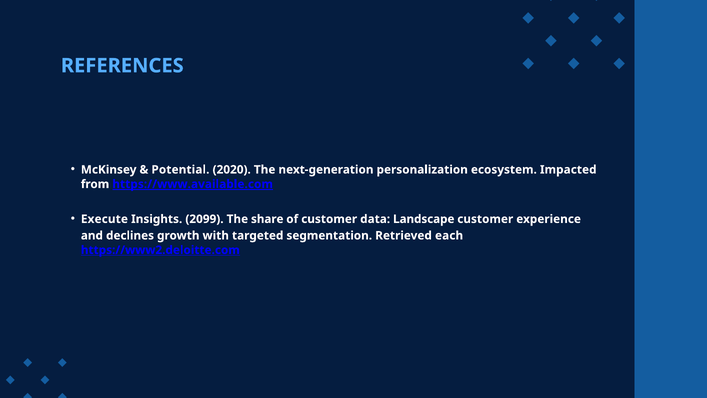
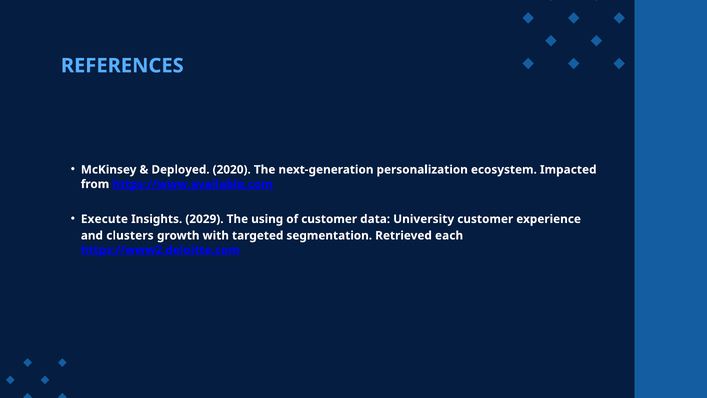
Potential: Potential -> Deployed
2099: 2099 -> 2029
share: share -> using
Landscape: Landscape -> University
declines: declines -> clusters
